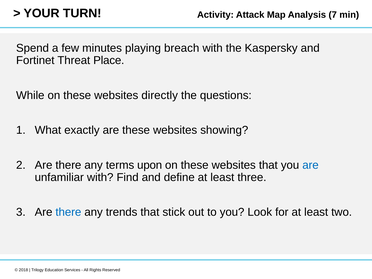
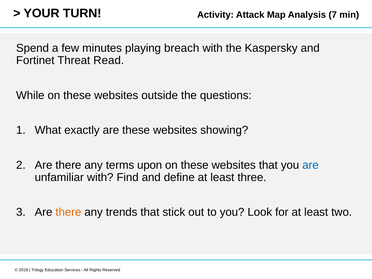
Place: Place -> Read
directly: directly -> outside
there at (68, 212) colour: blue -> orange
